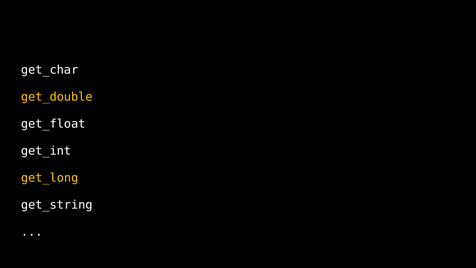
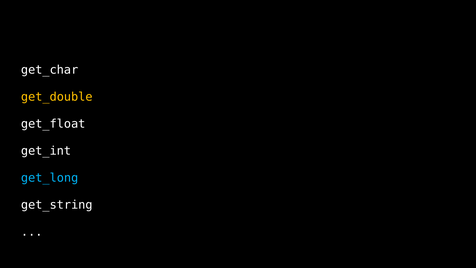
get_long colour: yellow -> light blue
